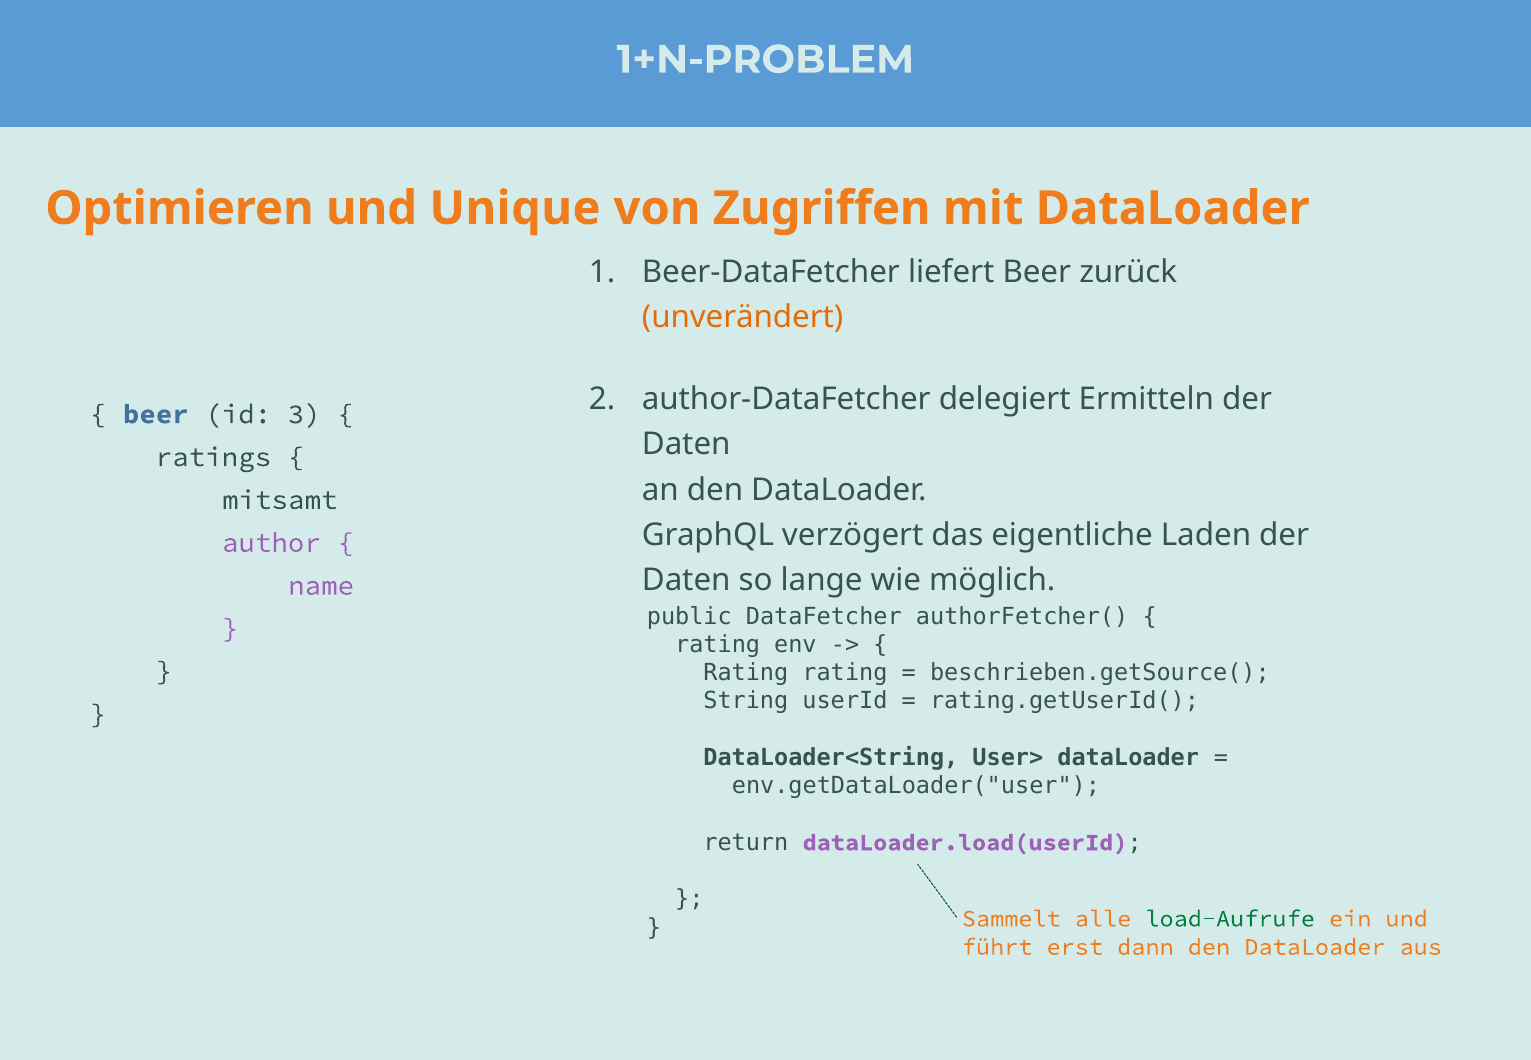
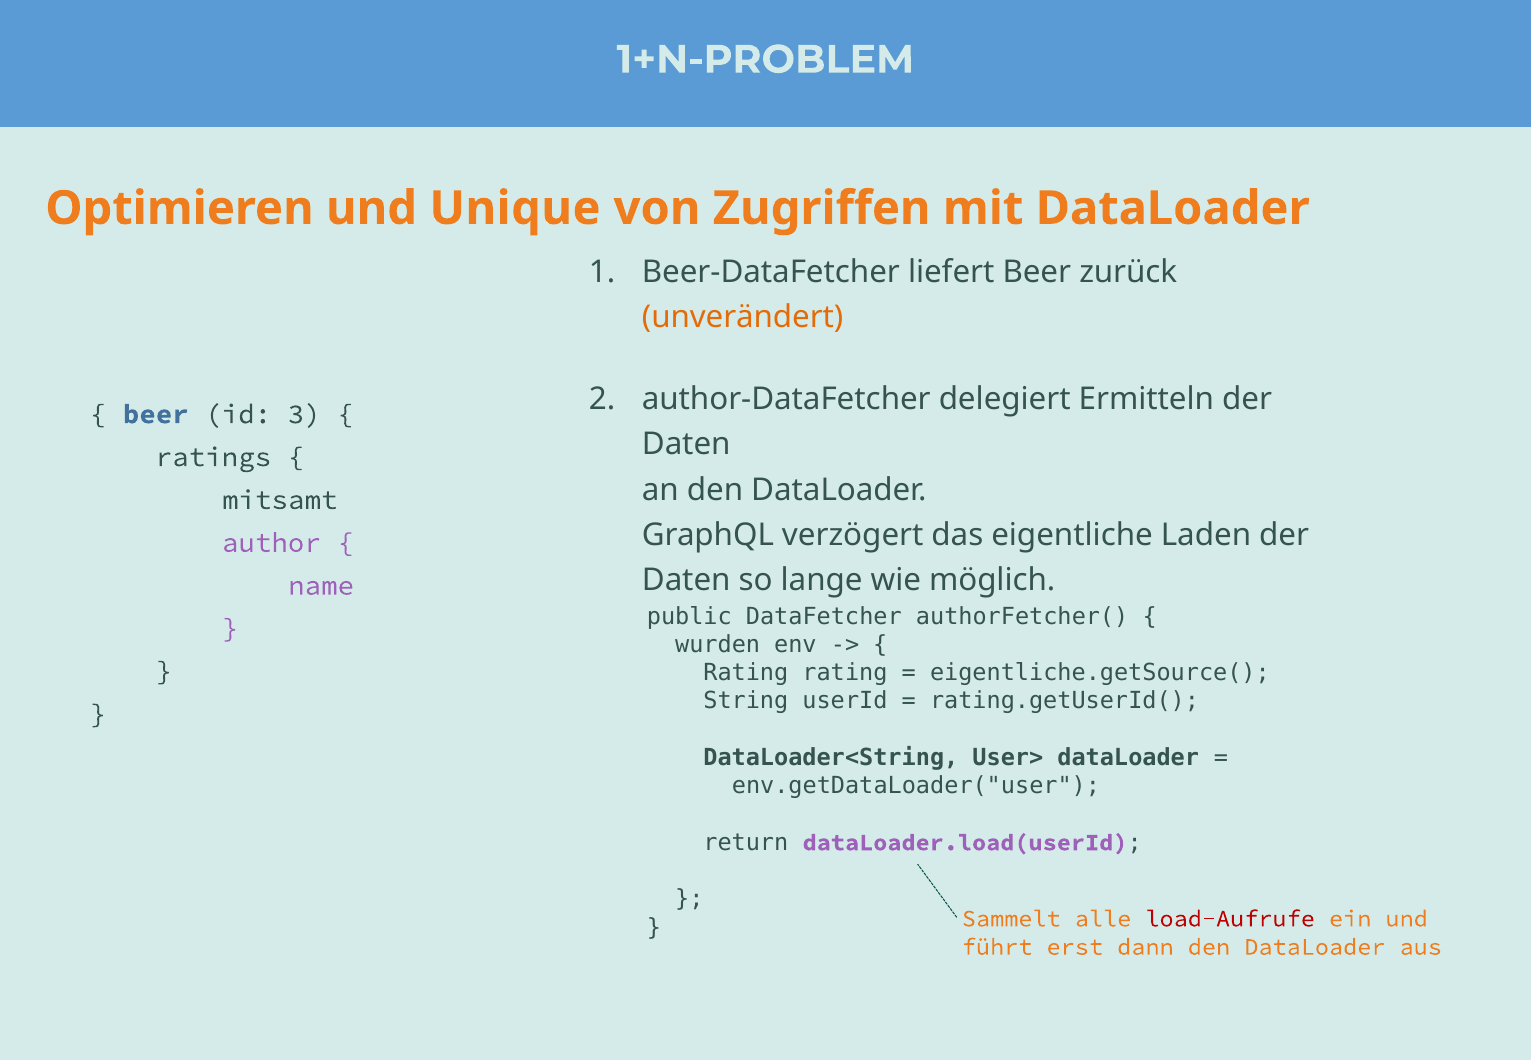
rating at (718, 645): rating -> wurden
beschrieben.getSource(: beschrieben.getSource( -> eigentliche.getSource(
load-Aufrufe colour: green -> red
